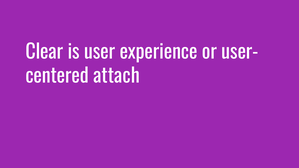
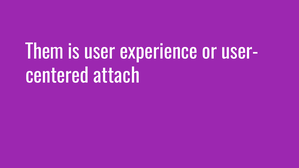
Clear: Clear -> Them
